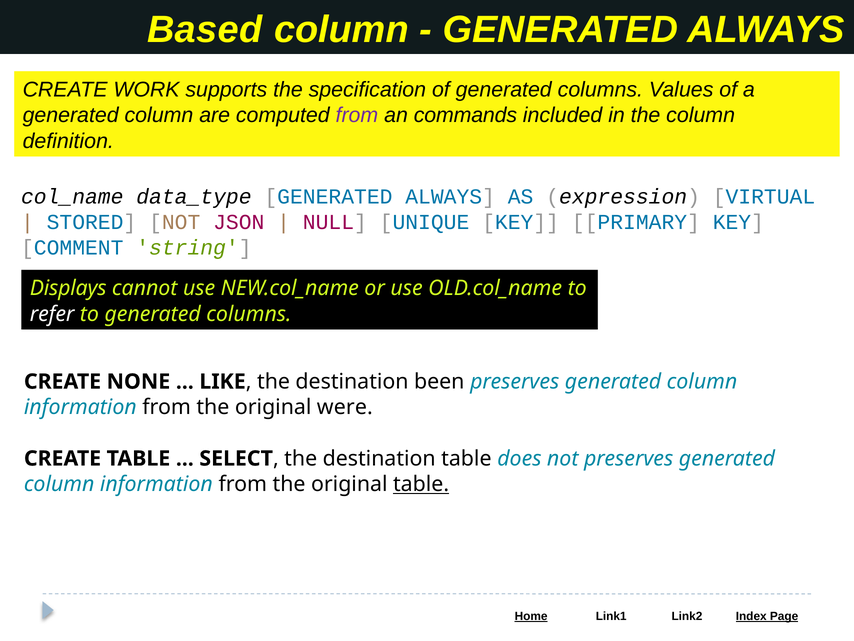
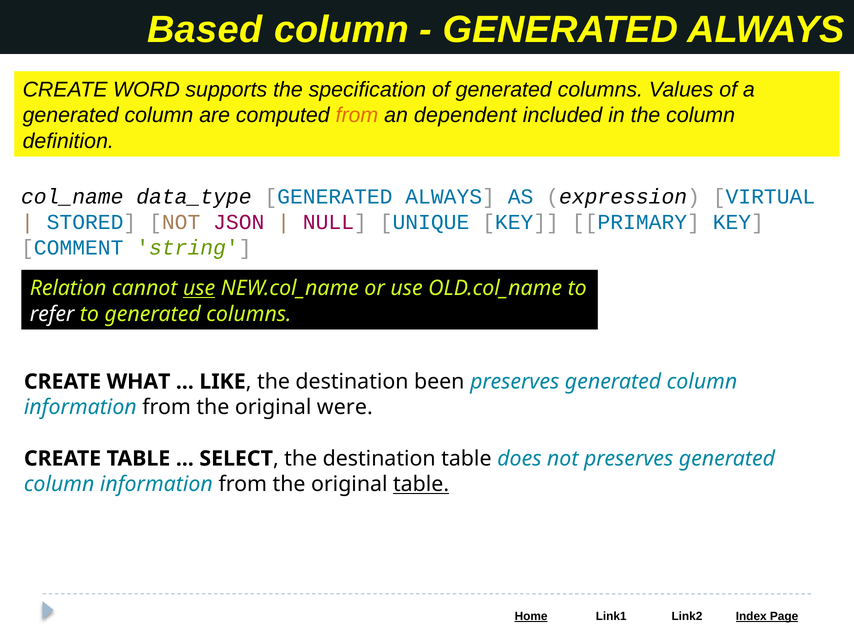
WORK: WORK -> WORD
from at (357, 115) colour: purple -> orange
commands: commands -> dependent
Displays: Displays -> Relation
use at (199, 288) underline: none -> present
NONE: NONE -> WHAT
